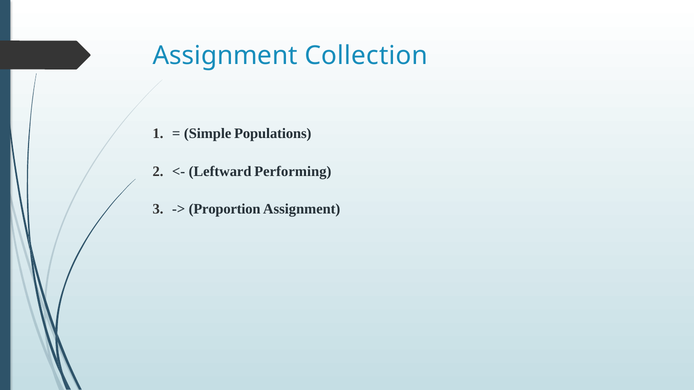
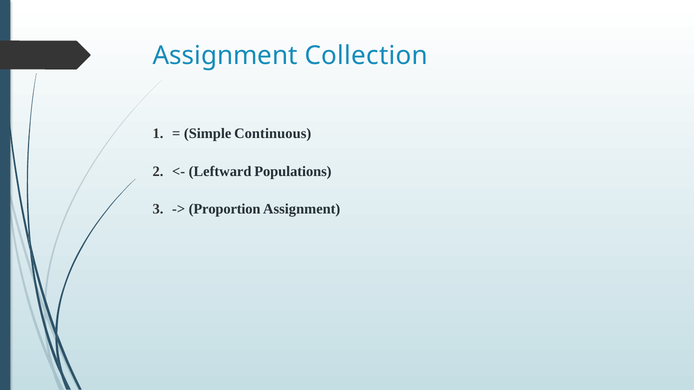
Populations: Populations -> Continuous
Performing: Performing -> Populations
